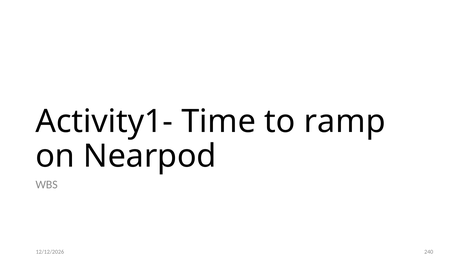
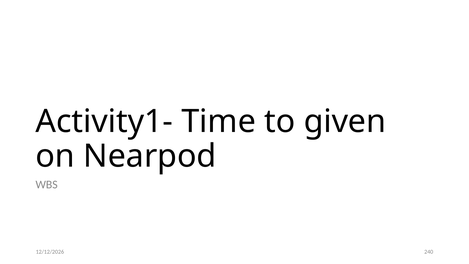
ramp: ramp -> given
